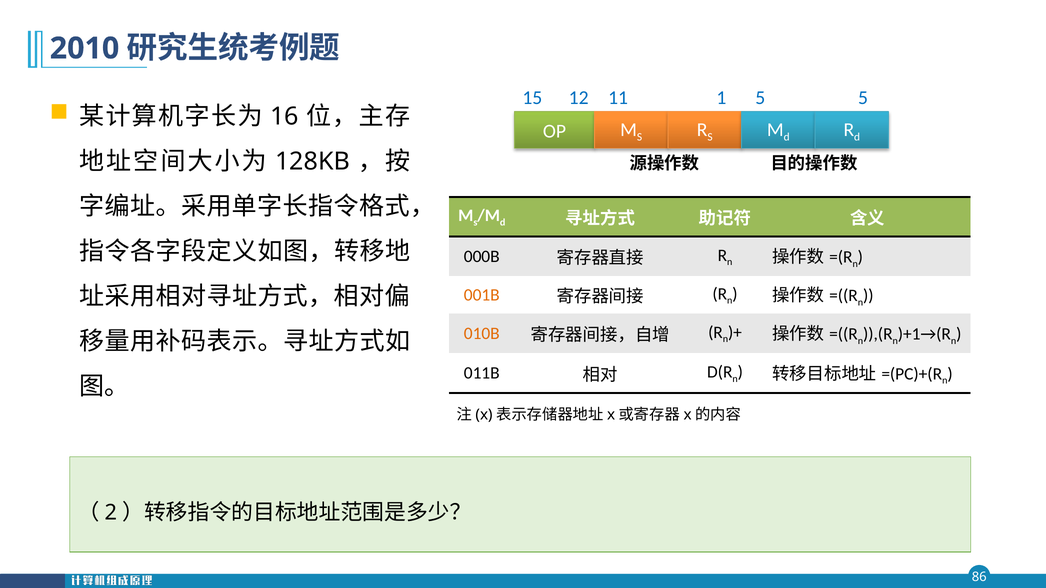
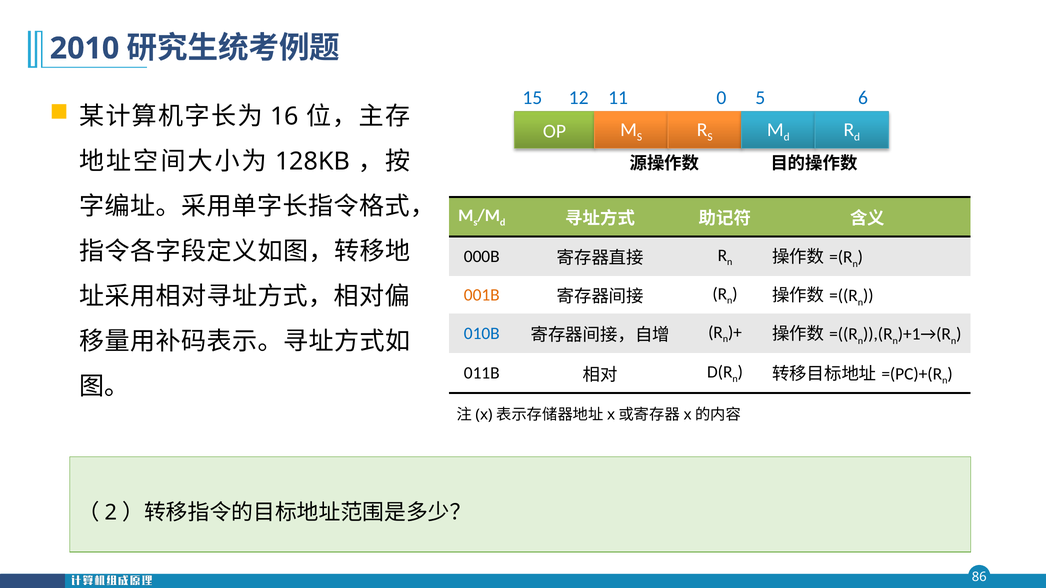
1: 1 -> 0
5 5: 5 -> 6
010B colour: orange -> blue
